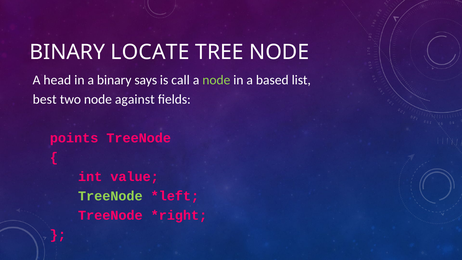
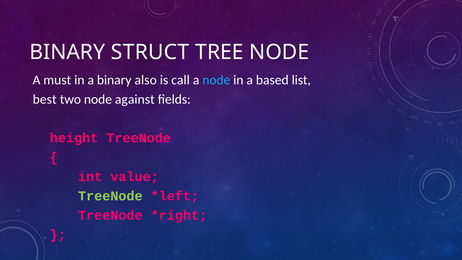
LOCATE: LOCATE -> STRUCT
head: head -> must
says: says -> also
node at (216, 80) colour: light green -> light blue
points: points -> height
